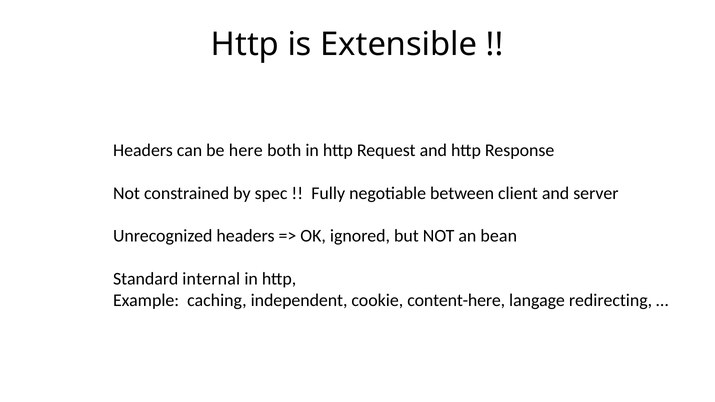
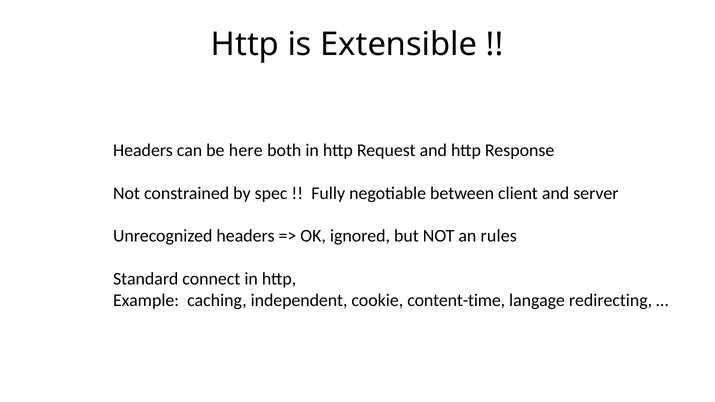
bean: bean -> rules
internal: internal -> connect
content-here: content-here -> content-time
